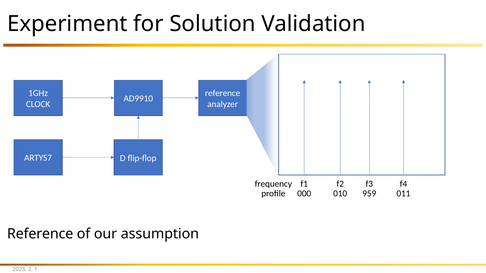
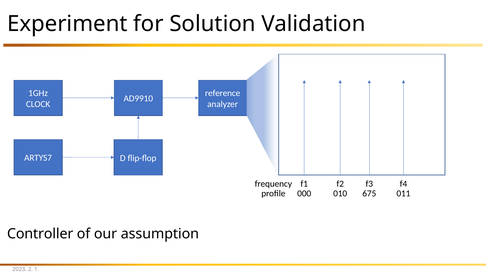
959: 959 -> 675
Reference at (40, 234): Reference -> Controller
